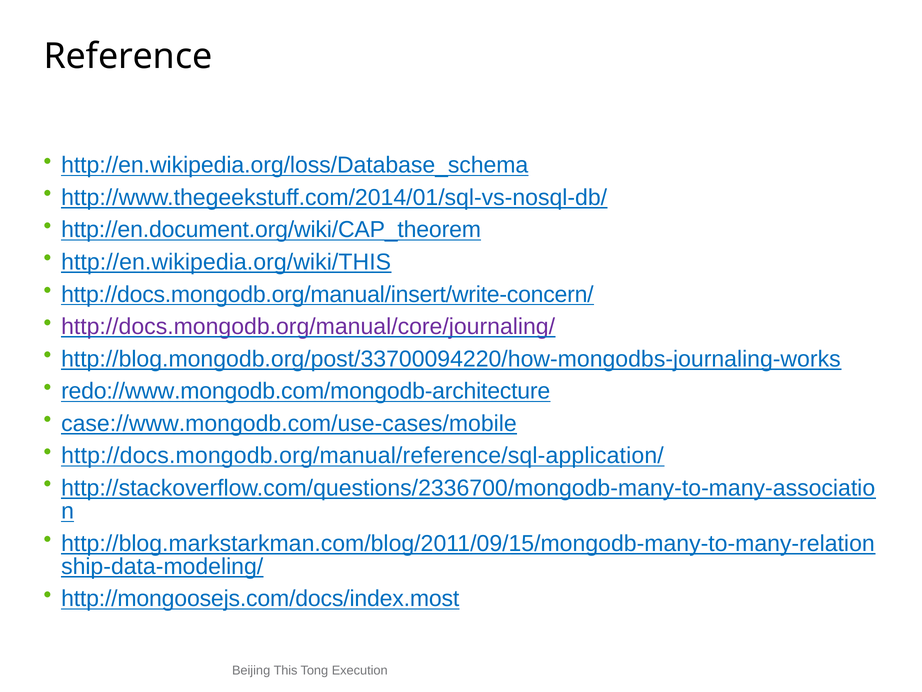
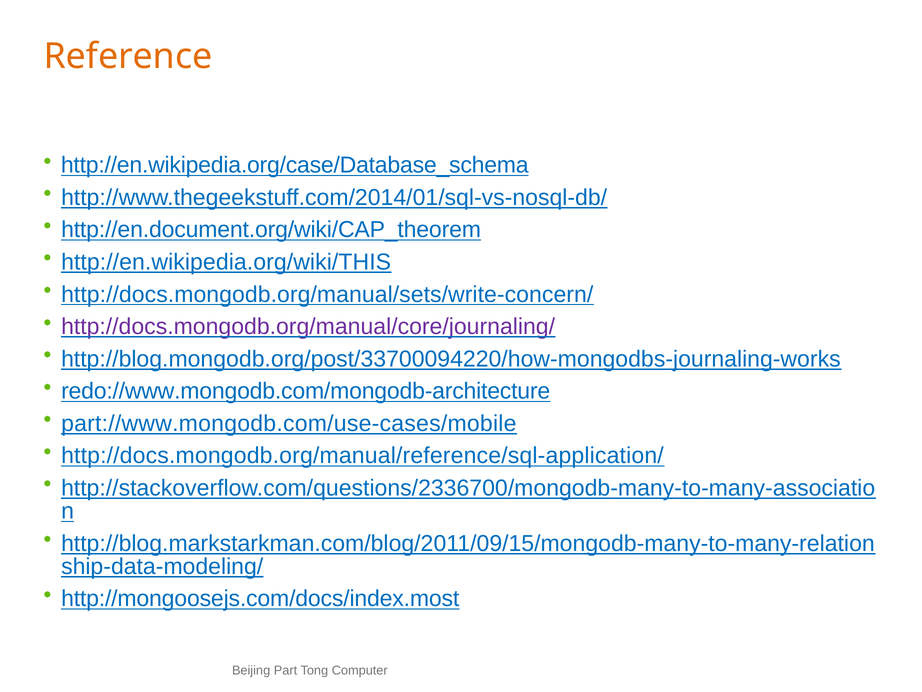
Reference colour: black -> orange
http://en.wikipedia.org/loss/Database_schema: http://en.wikipedia.org/loss/Database_schema -> http://en.wikipedia.org/case/Database_schema
http://docs.mongodb.org/manual/insert/write-concern/: http://docs.mongodb.org/manual/insert/write-concern/ -> http://docs.mongodb.org/manual/sets/write-concern/
case://www.mongodb.com/use-cases/mobile: case://www.mongodb.com/use-cases/mobile -> part://www.mongodb.com/use-cases/mobile
This: This -> Part
Execution: Execution -> Computer
